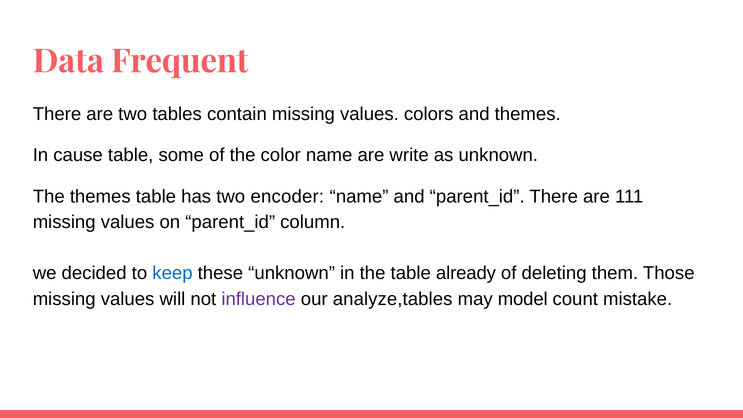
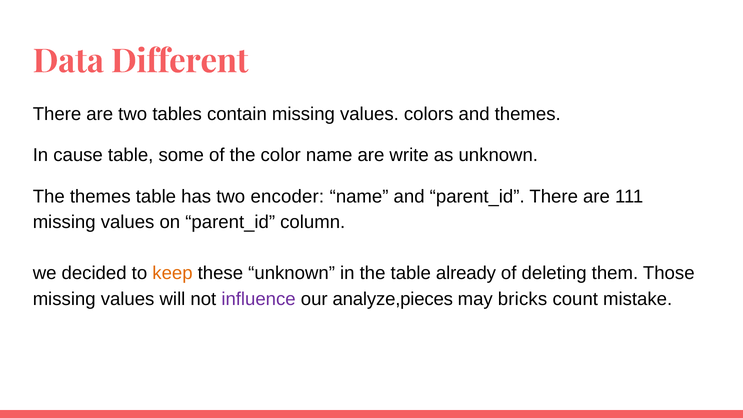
Frequent: Frequent -> Different
keep colour: blue -> orange
analyze,tables: analyze,tables -> analyze,pieces
model: model -> bricks
